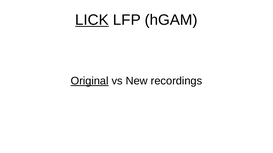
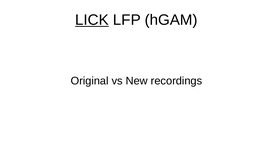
Original underline: present -> none
